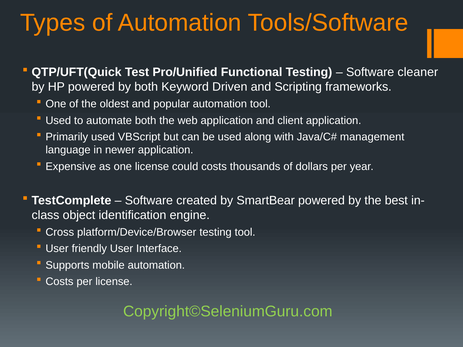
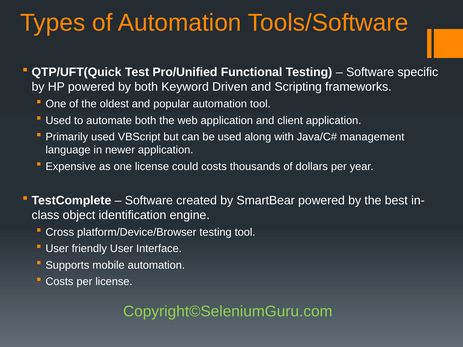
cleaner: cleaner -> specific
